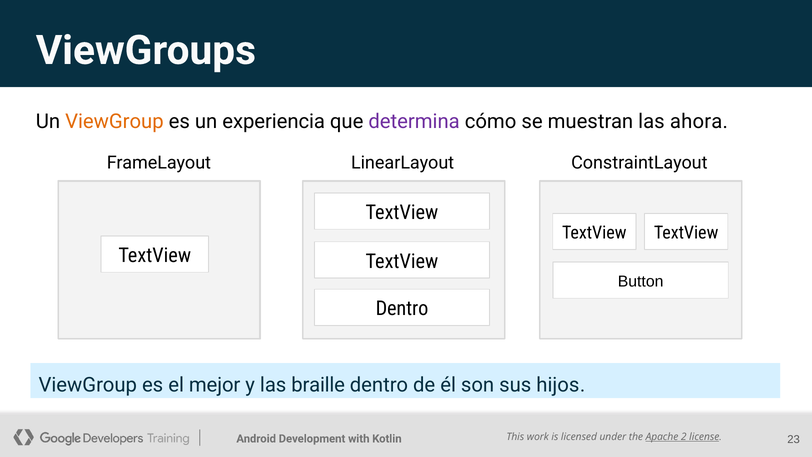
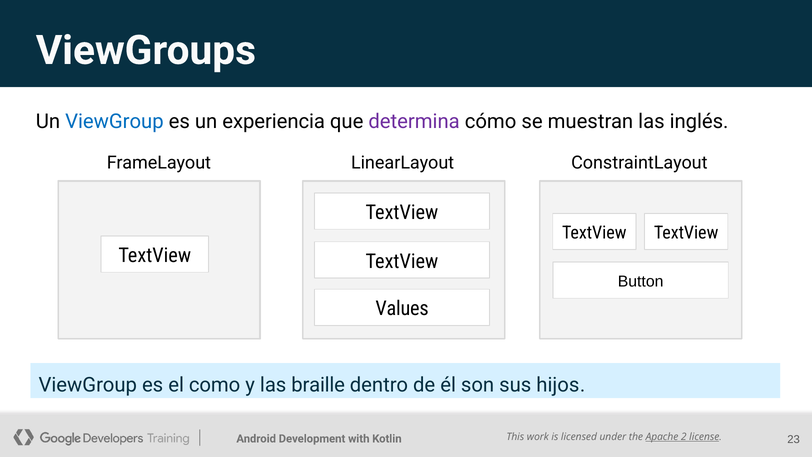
ViewGroup at (114, 122) colour: orange -> blue
ahora: ahora -> inglés
Dentro at (402, 309): Dentro -> Values
mejor: mejor -> como
